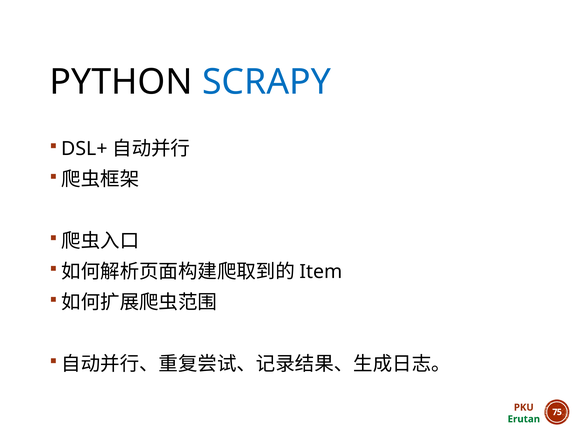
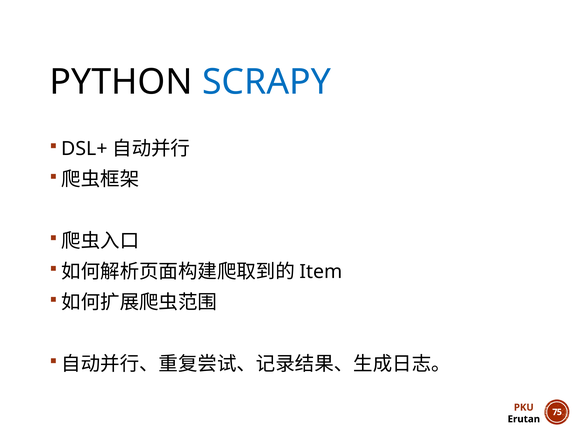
Erutan colour: green -> black
